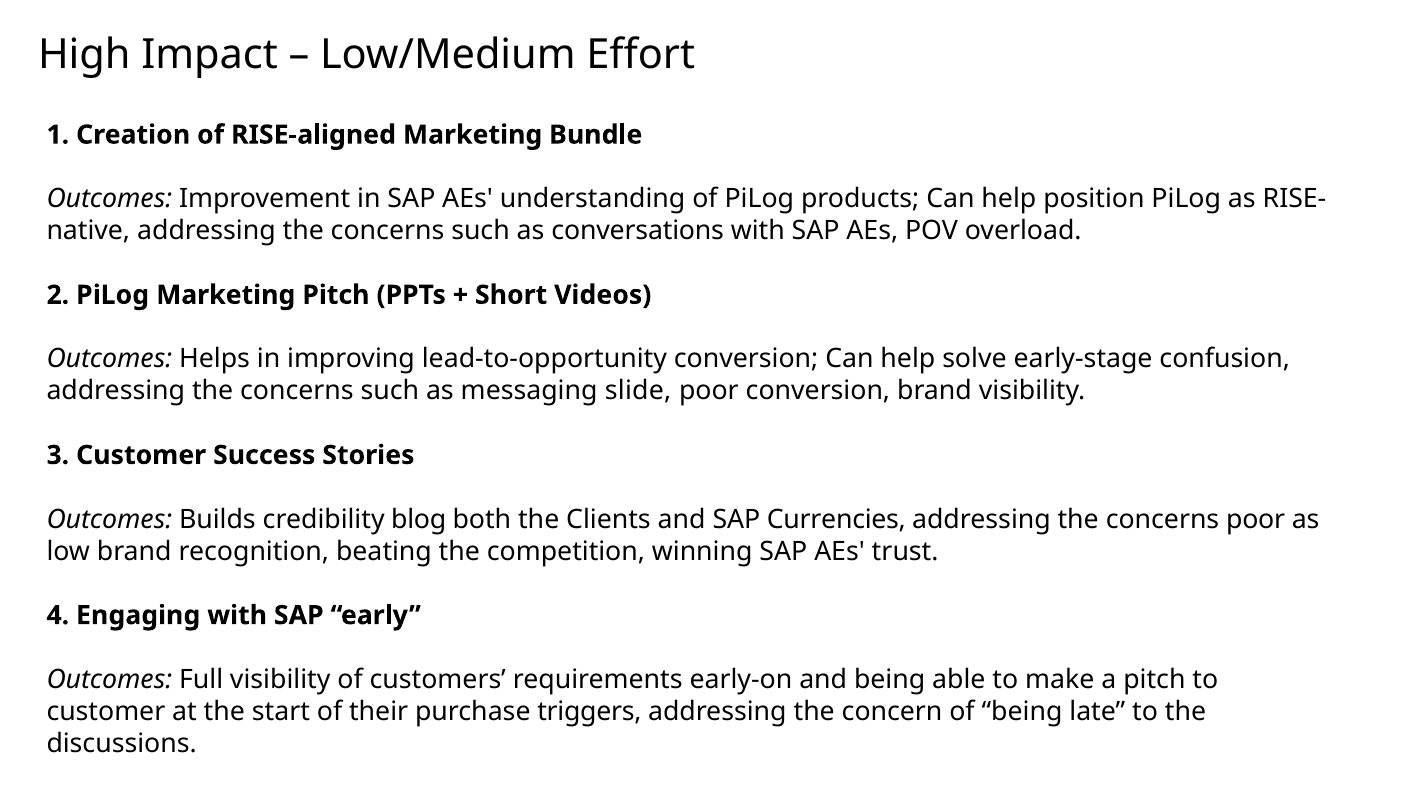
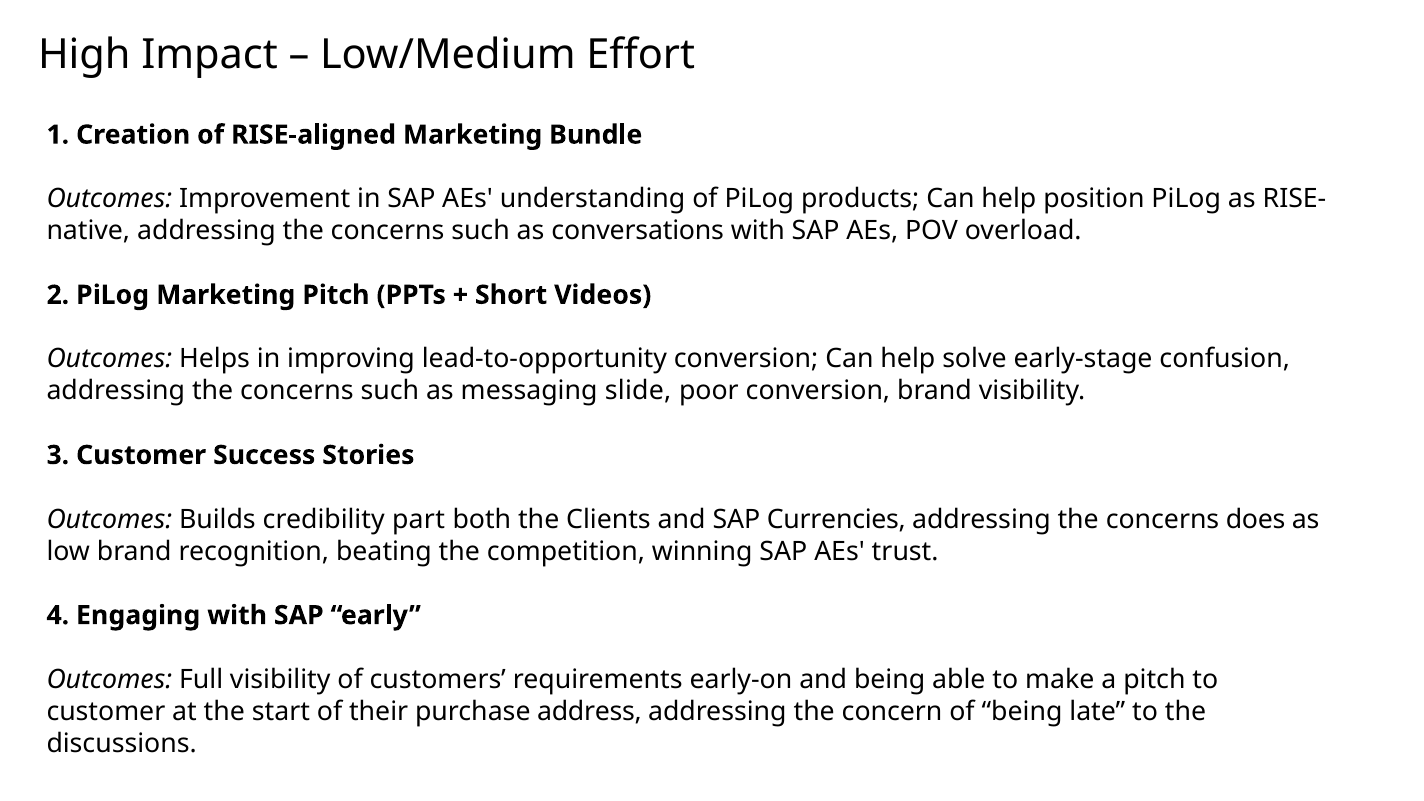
blog: blog -> part
concerns poor: poor -> does
triggers: triggers -> address
